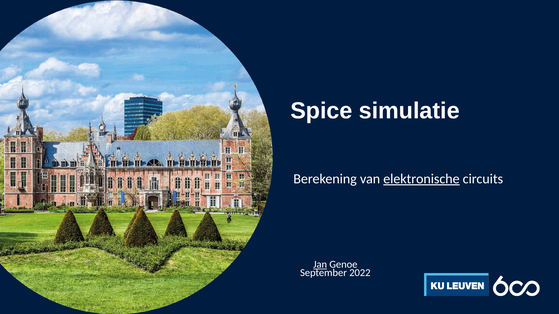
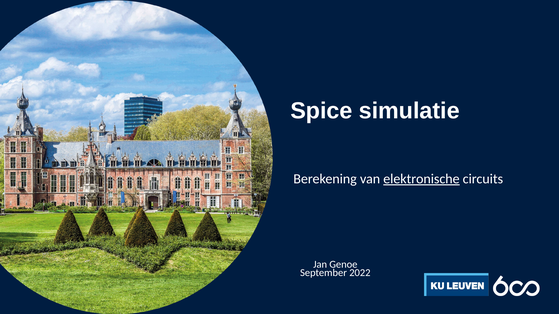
Jan underline: present -> none
